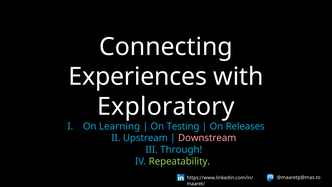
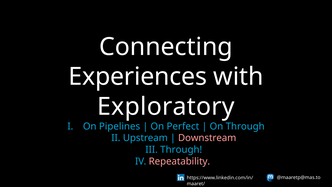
Learning: Learning -> Pipelines
Testing: Testing -> Perfect
On Releases: Releases -> Through
Repeatability colour: light green -> pink
